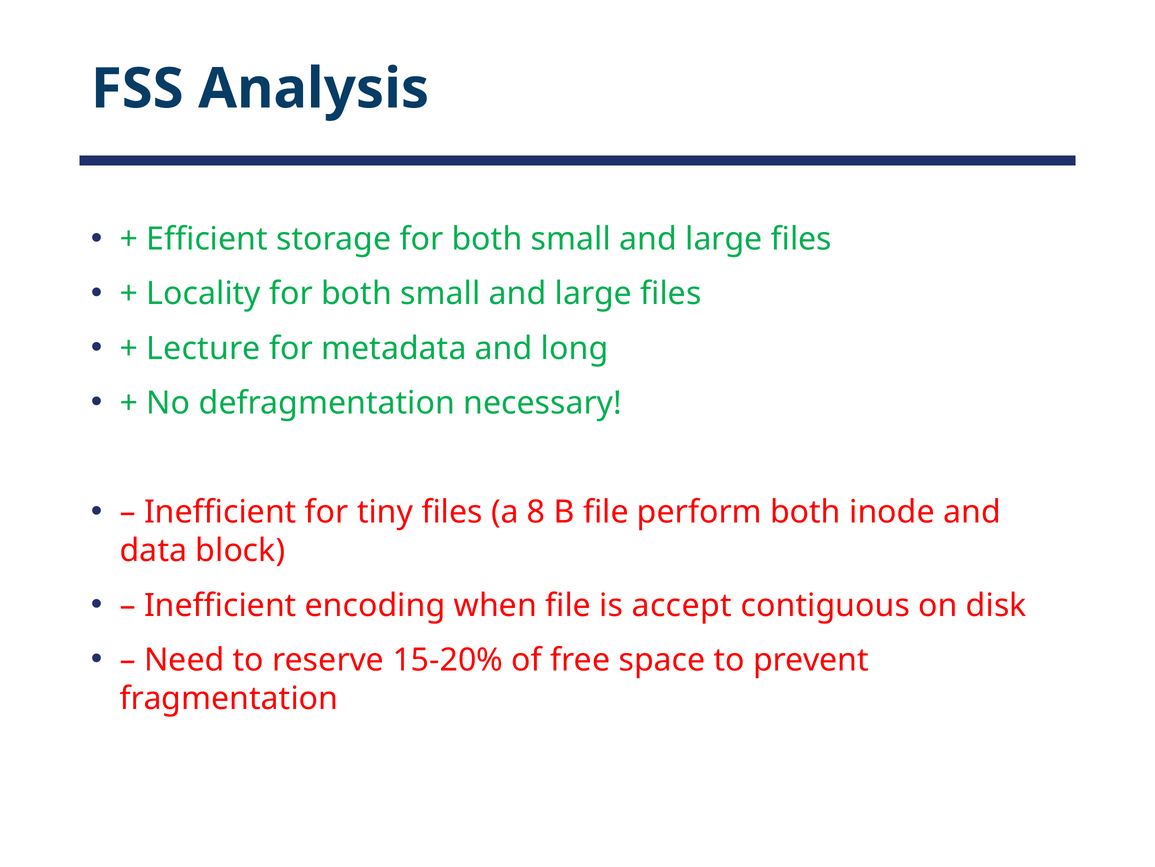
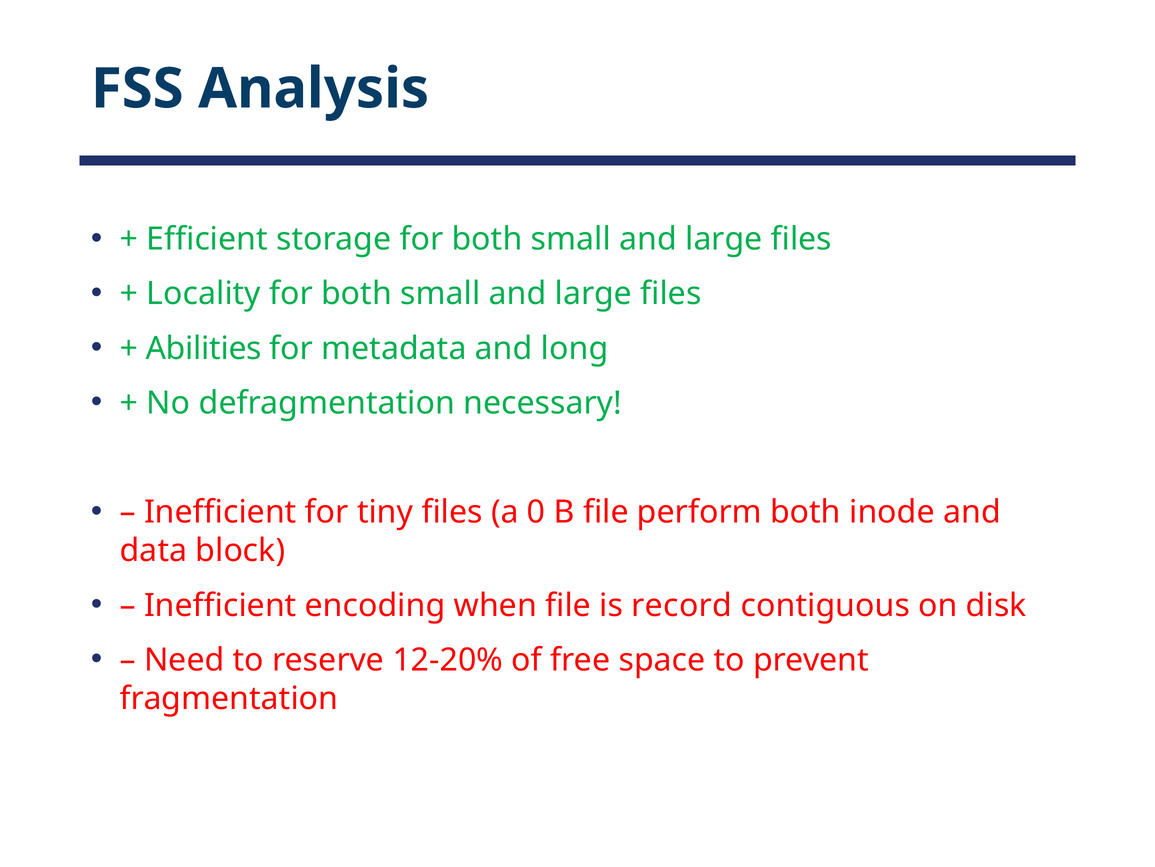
Lecture: Lecture -> Abilities
8: 8 -> 0
accept: accept -> record
15-20%: 15-20% -> 12-20%
